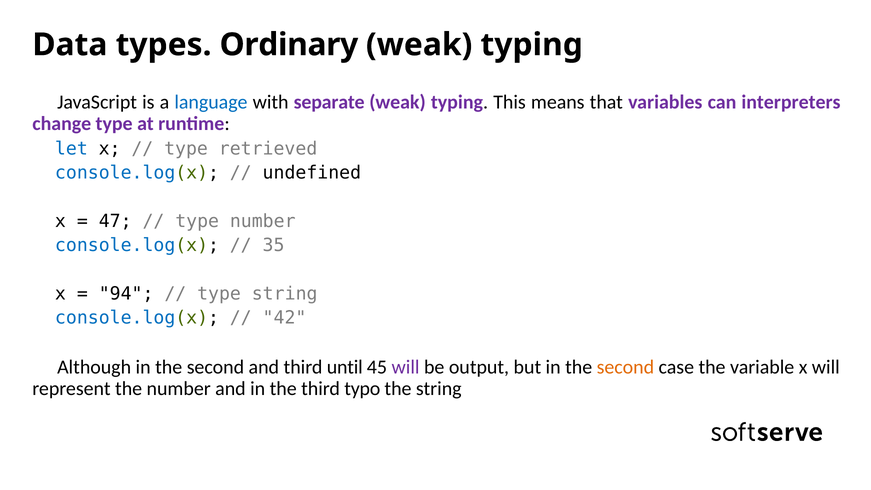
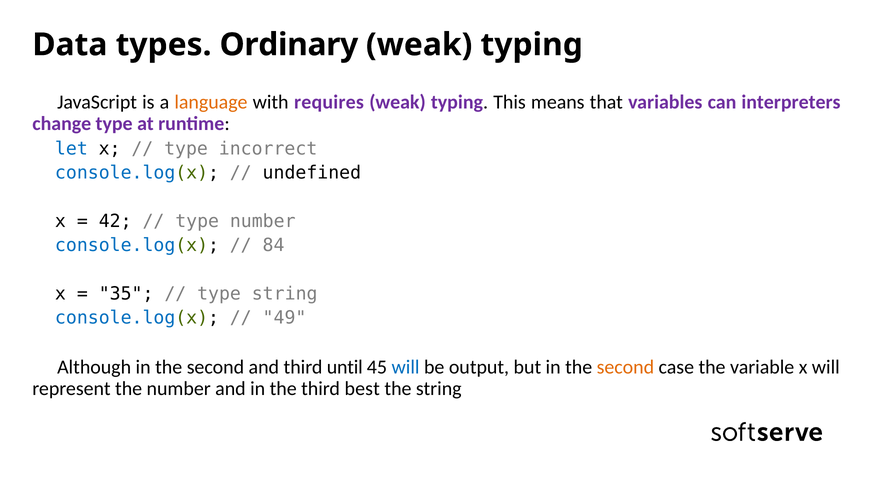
language colour: blue -> orange
separate: separate -> requires
retrieved: retrieved -> incorrect
47: 47 -> 42
35: 35 -> 84
94: 94 -> 35
42: 42 -> 49
will at (406, 367) colour: purple -> blue
typo: typo -> best
